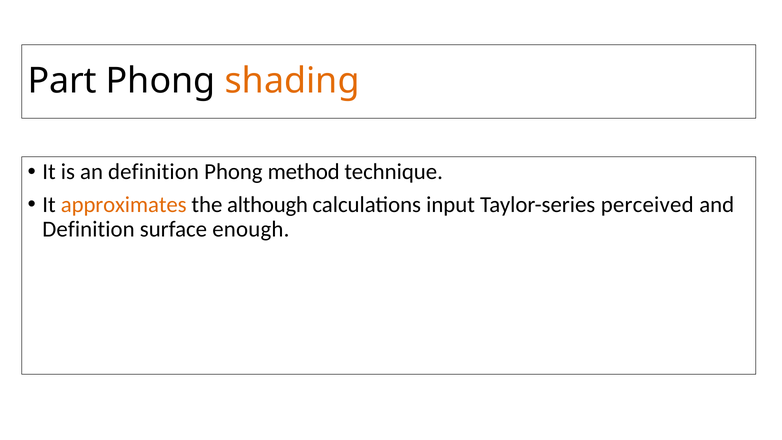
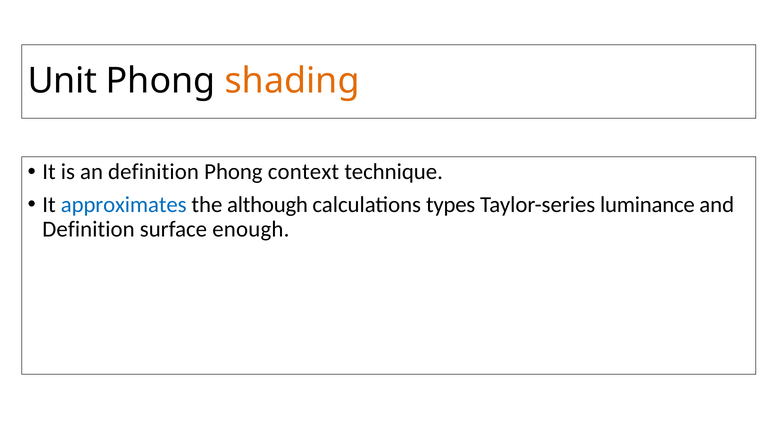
Part: Part -> Unit
method: method -> context
approximates colour: orange -> blue
input: input -> types
perceived: perceived -> luminance
